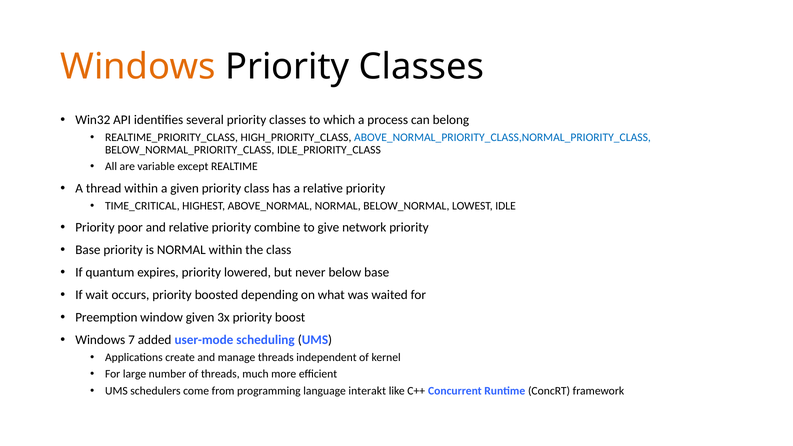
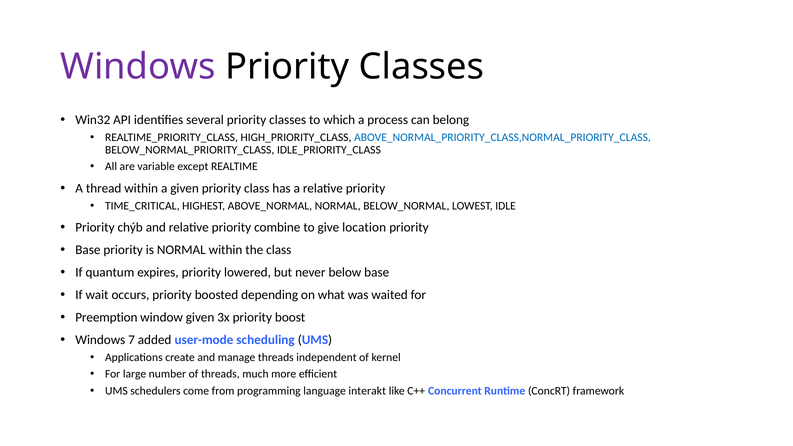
Windows at (138, 67) colour: orange -> purple
poor: poor -> chýb
network: network -> location
